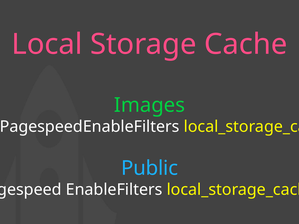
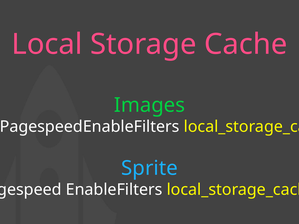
Public: Public -> Sprite
